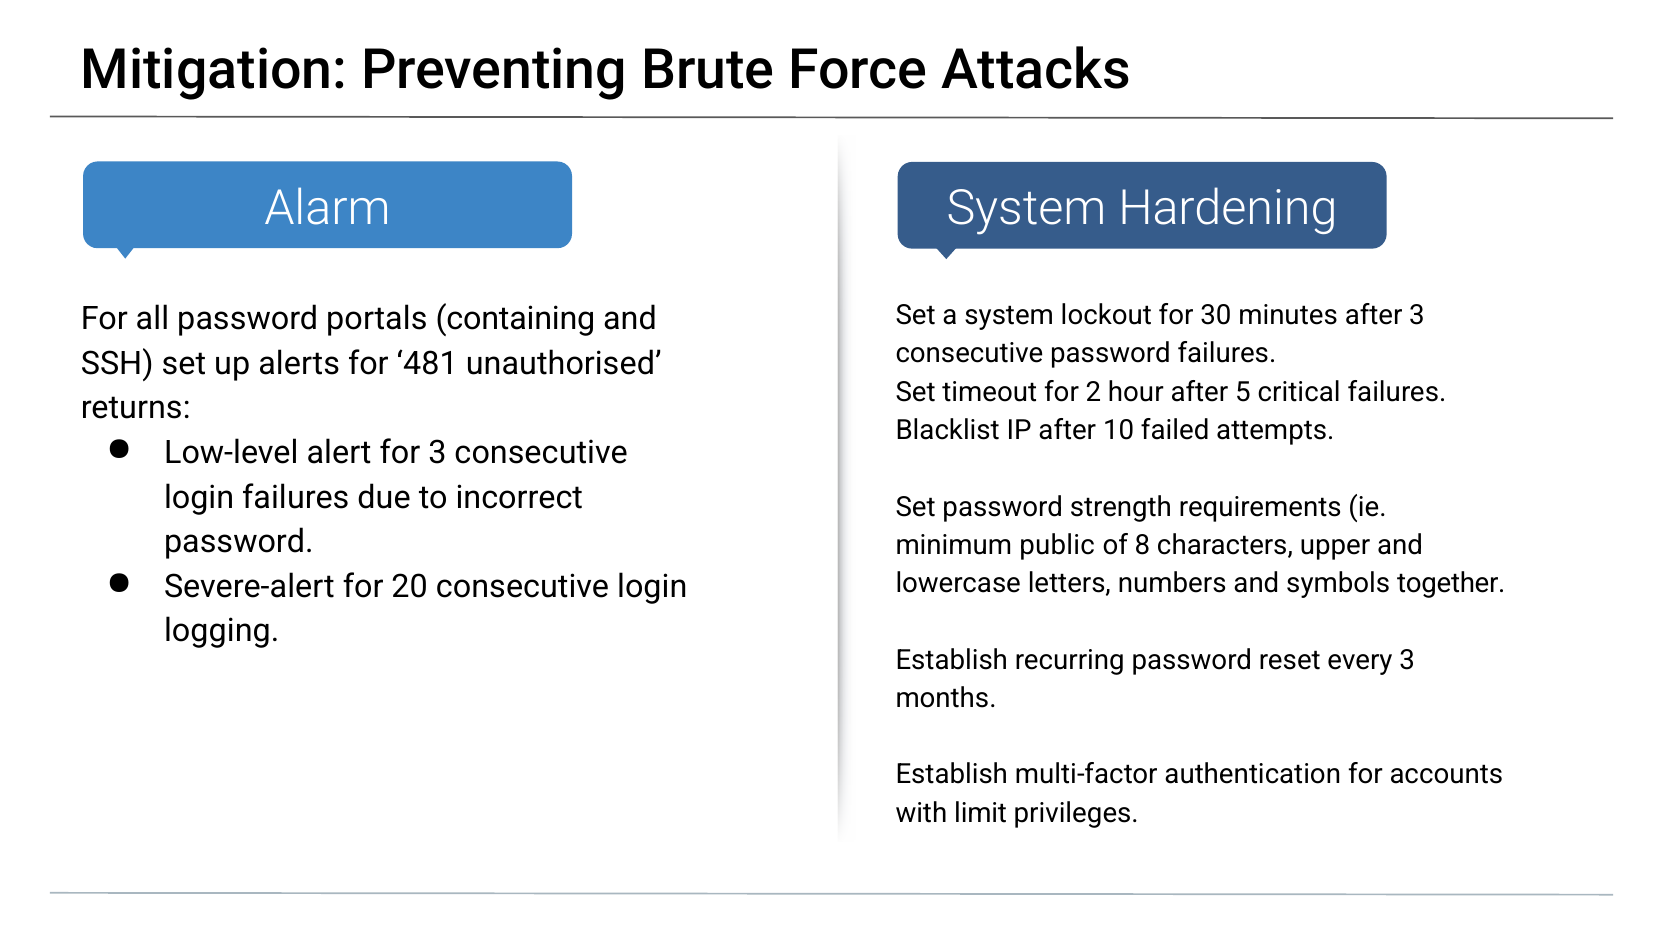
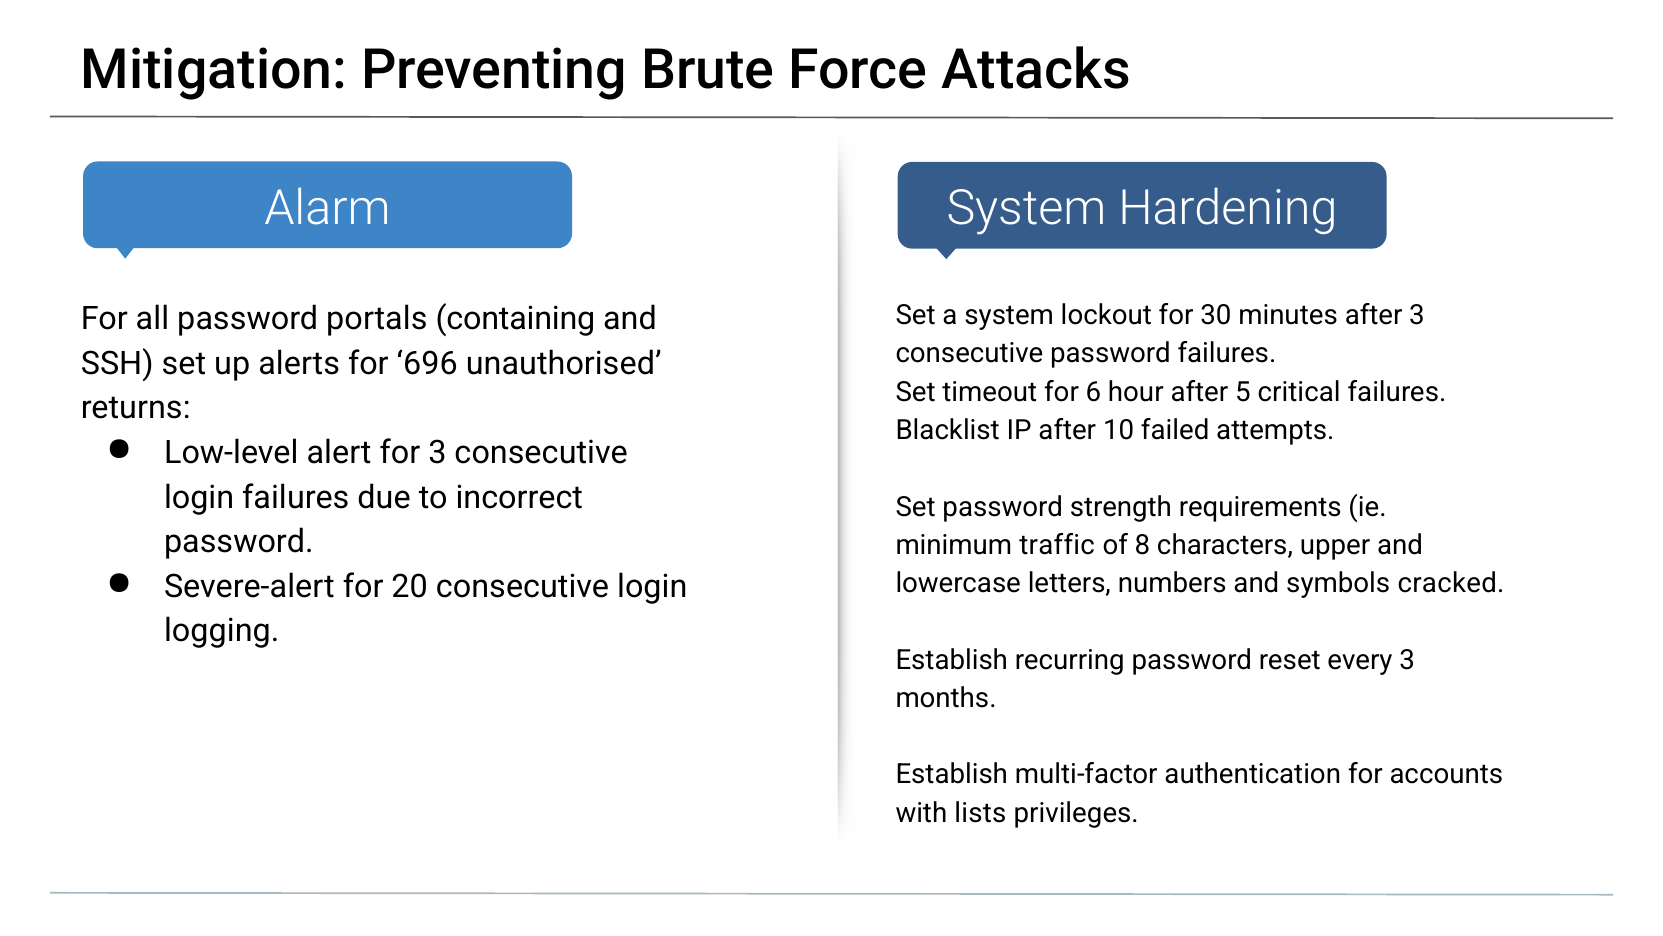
481: 481 -> 696
2: 2 -> 6
public: public -> traffic
together: together -> cracked
limit: limit -> lists
